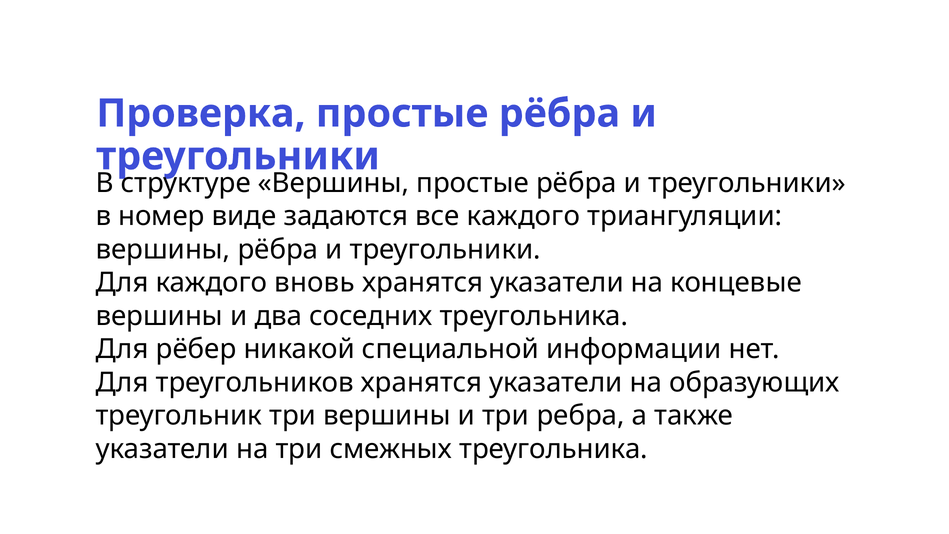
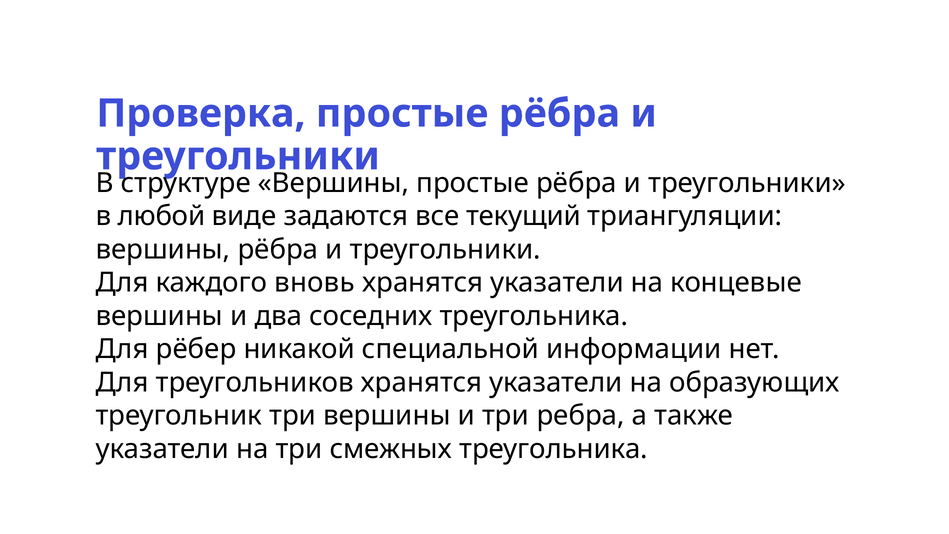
номер: номер -> любой
все каждого: каждого -> текущий
